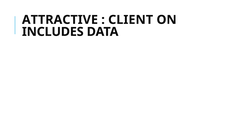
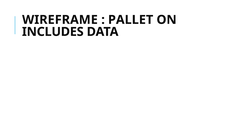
ATTRACTIVE: ATTRACTIVE -> WIREFRAME
CLIENT: CLIENT -> PALLET
